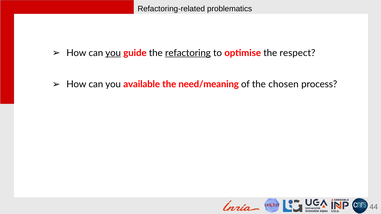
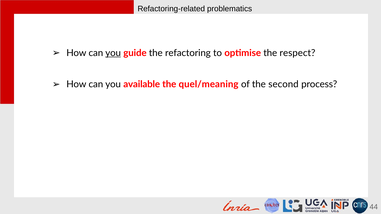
refactoring underline: present -> none
need/meaning: need/meaning -> quel/meaning
chosen: chosen -> second
